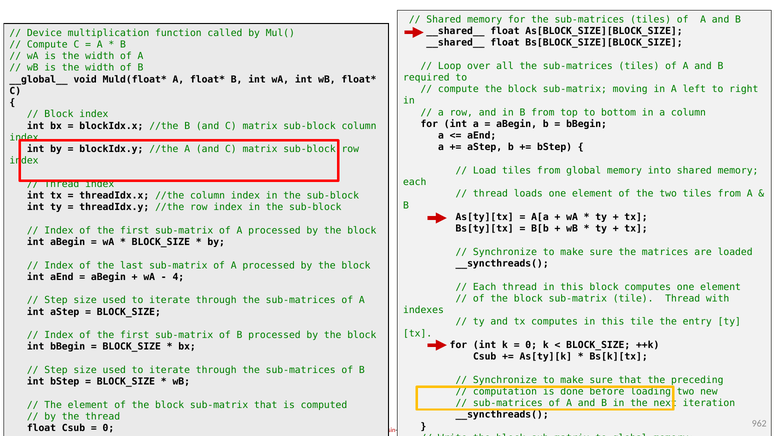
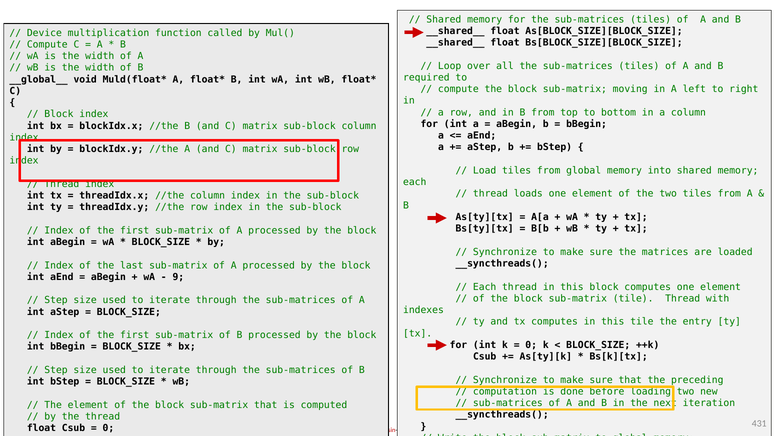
4: 4 -> 9
962: 962 -> 431
